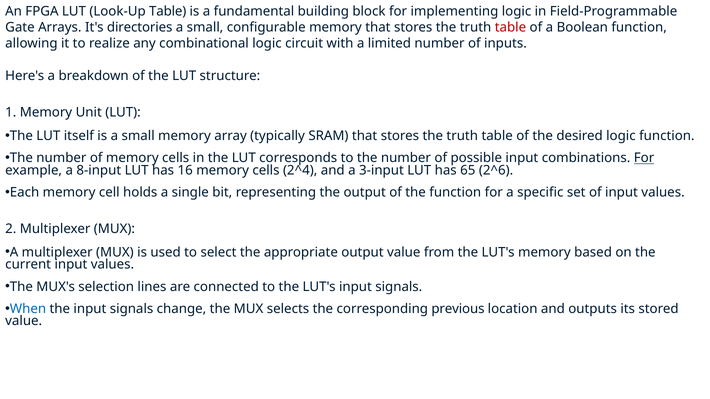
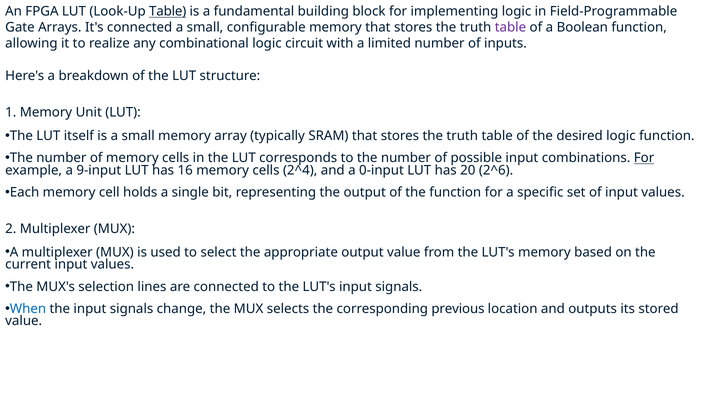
Table at (168, 12) underline: none -> present
It's directories: directories -> connected
table at (510, 27) colour: red -> purple
8-input: 8-input -> 9-input
3-input: 3-input -> 0-input
65: 65 -> 20
